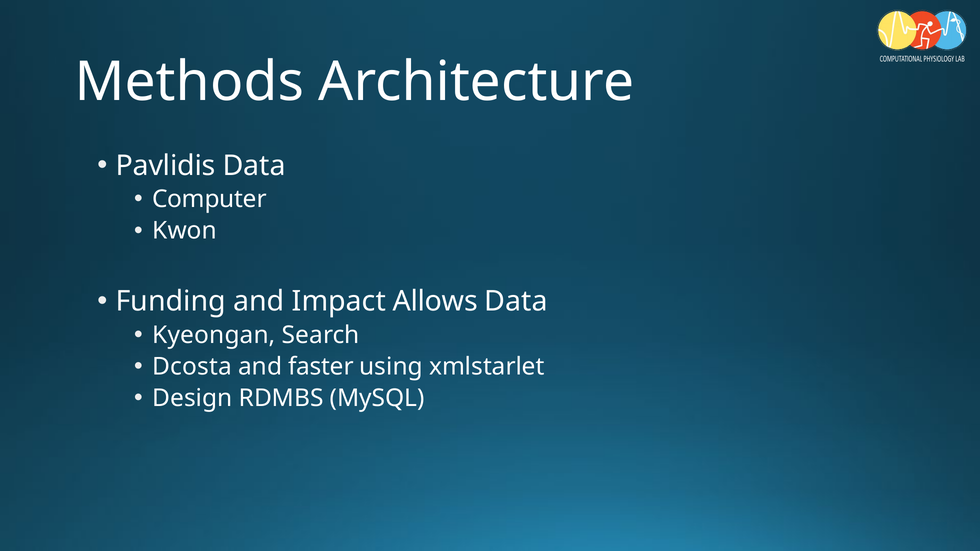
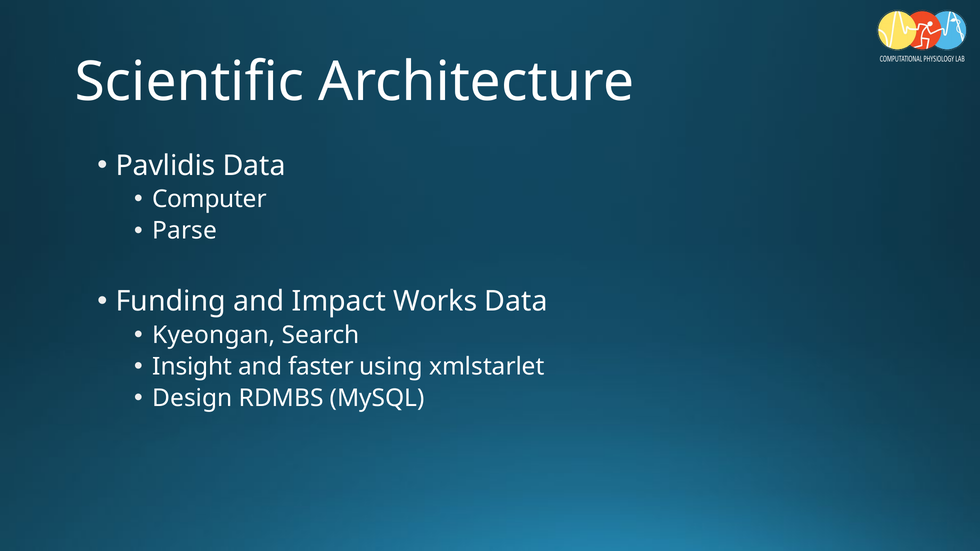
Methods: Methods -> Scientific
Kwon: Kwon -> Parse
Allows: Allows -> Works
Dcosta: Dcosta -> Insight
